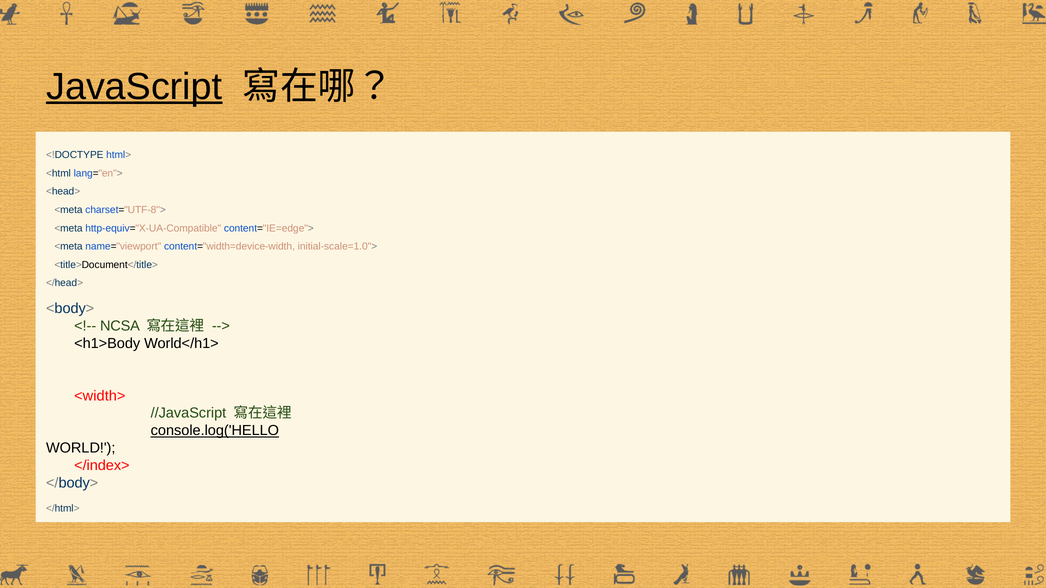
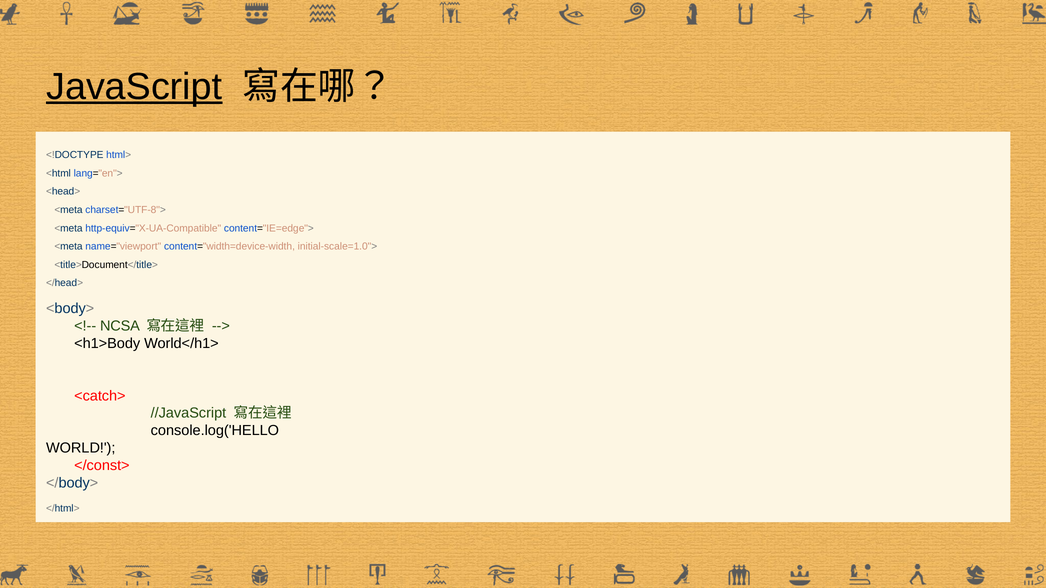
<width>: <width> -> <catch>
console.log('HELLO underline: present -> none
</index>: </index> -> </const>
